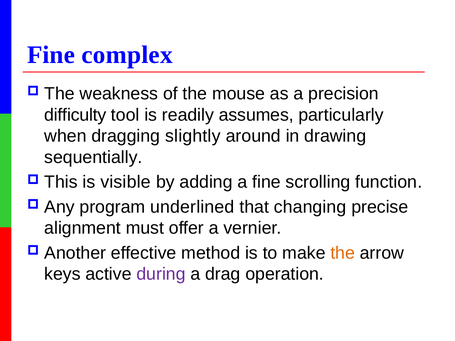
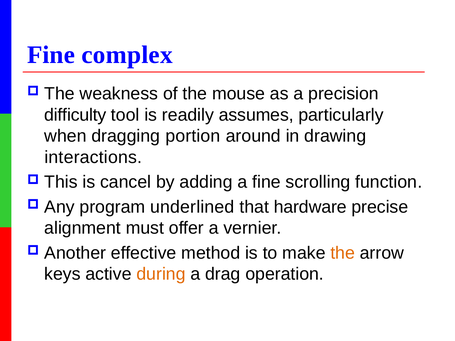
slightly: slightly -> portion
sequentially: sequentially -> interactions
visible: visible -> cancel
changing: changing -> hardware
during colour: purple -> orange
